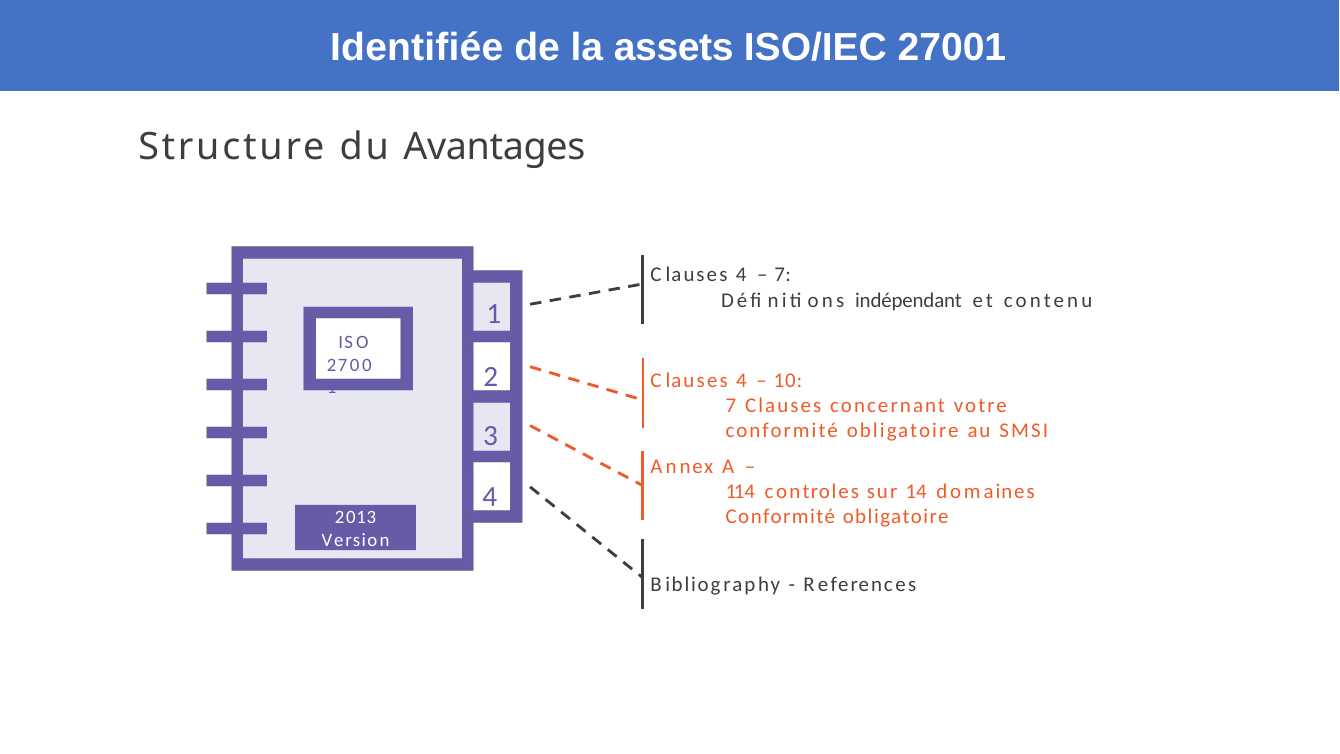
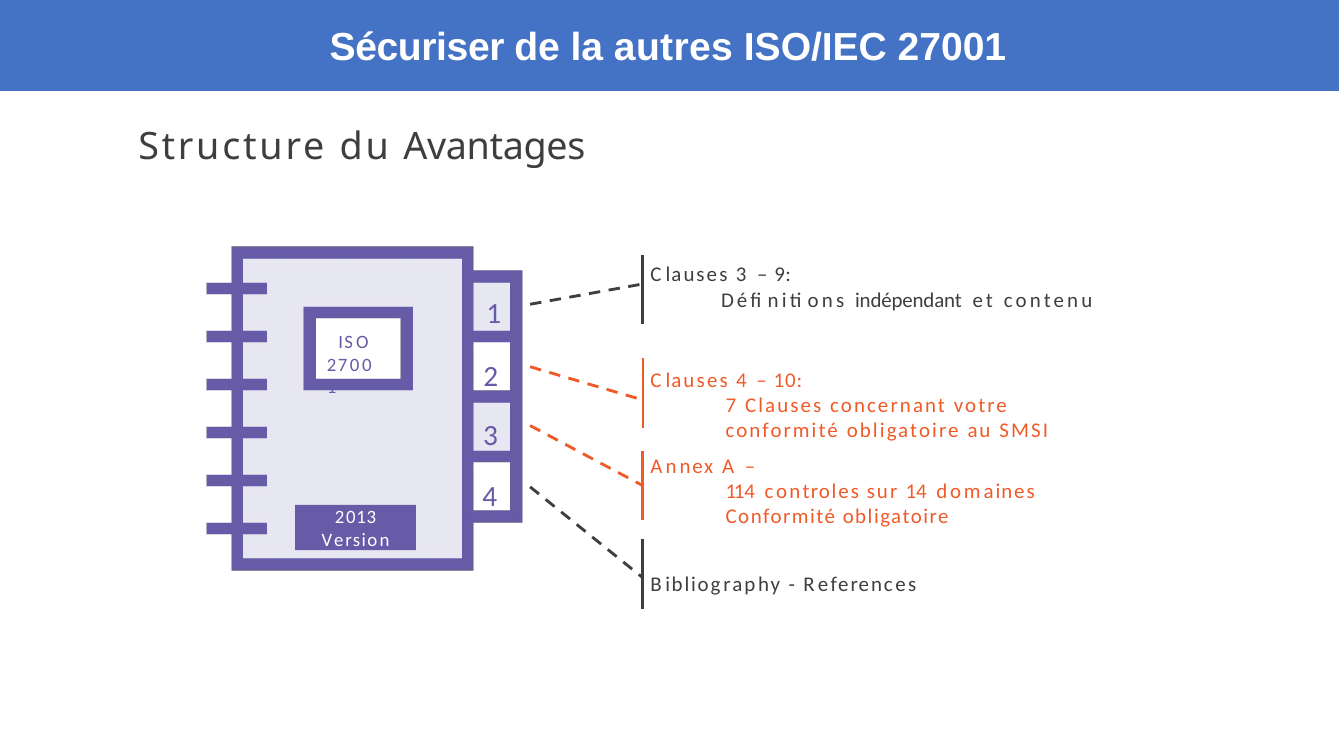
Identifiée: Identifiée -> Sécuriser
assets: assets -> autres
4 at (741, 275): 4 -> 3
7 at (783, 275): 7 -> 9
